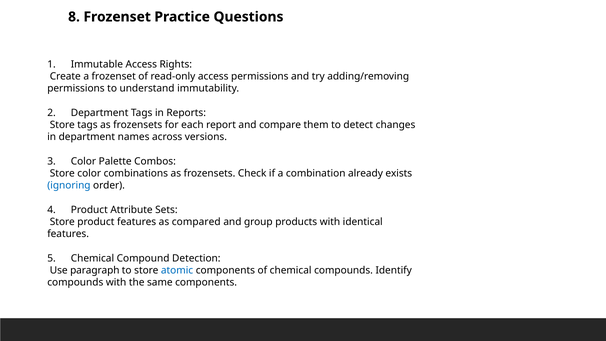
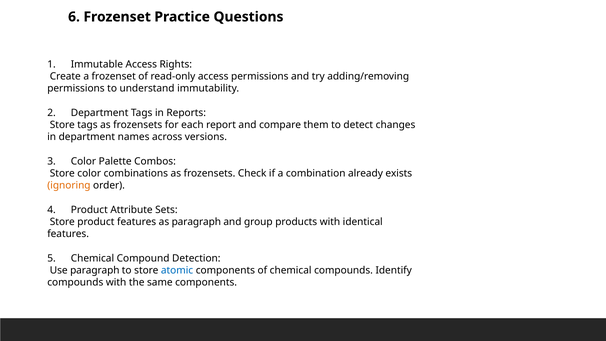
8: 8 -> 6
ignoring colour: blue -> orange
as compared: compared -> paragraph
